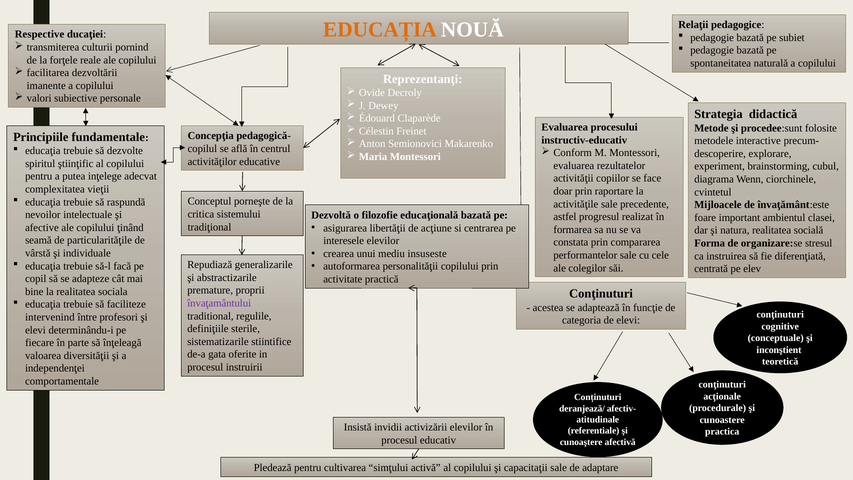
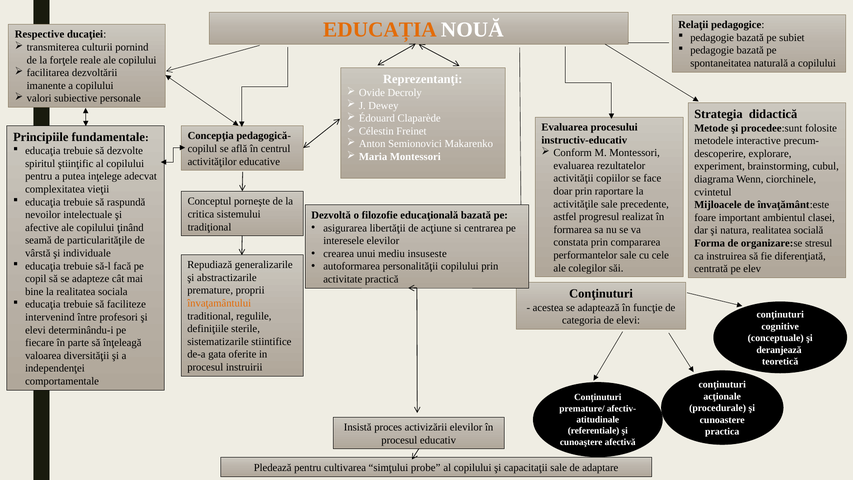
învaţamântului colour: purple -> orange
inconştient: inconştient -> deranjează
deranjează/: deranjează/ -> premature/
invidii: invidii -> proces
activă: activă -> probe
